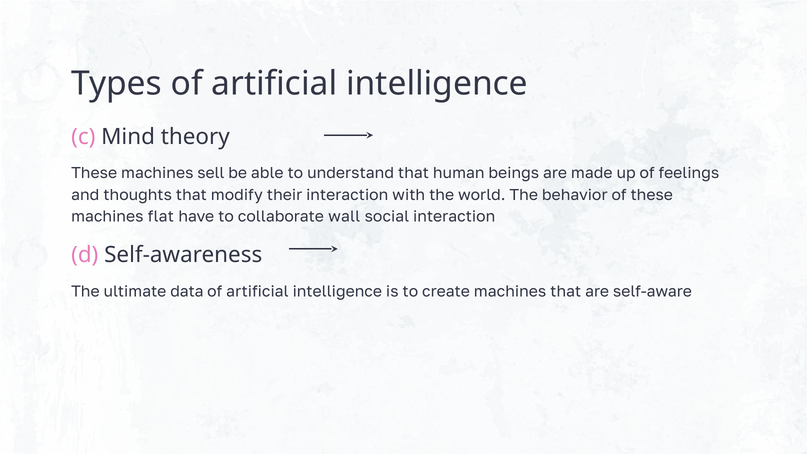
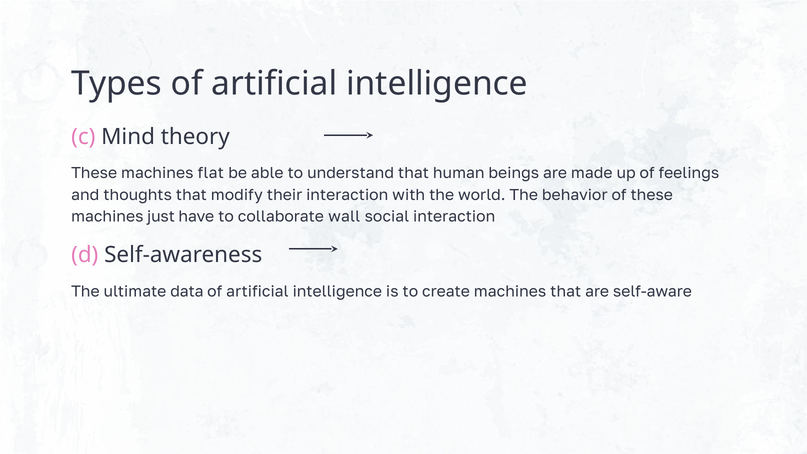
sell: sell -> flat
flat: flat -> just
